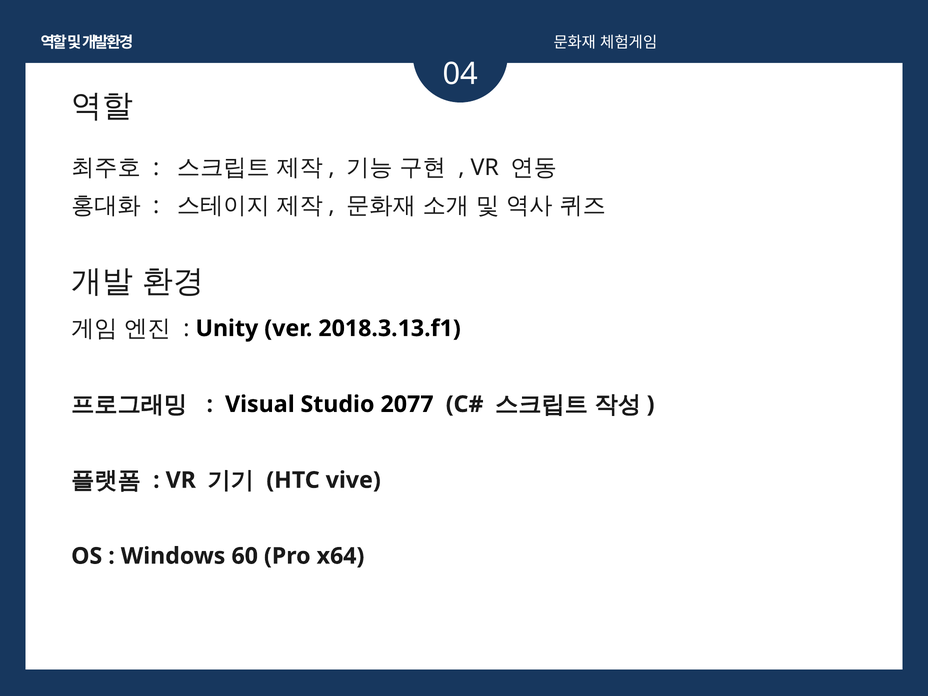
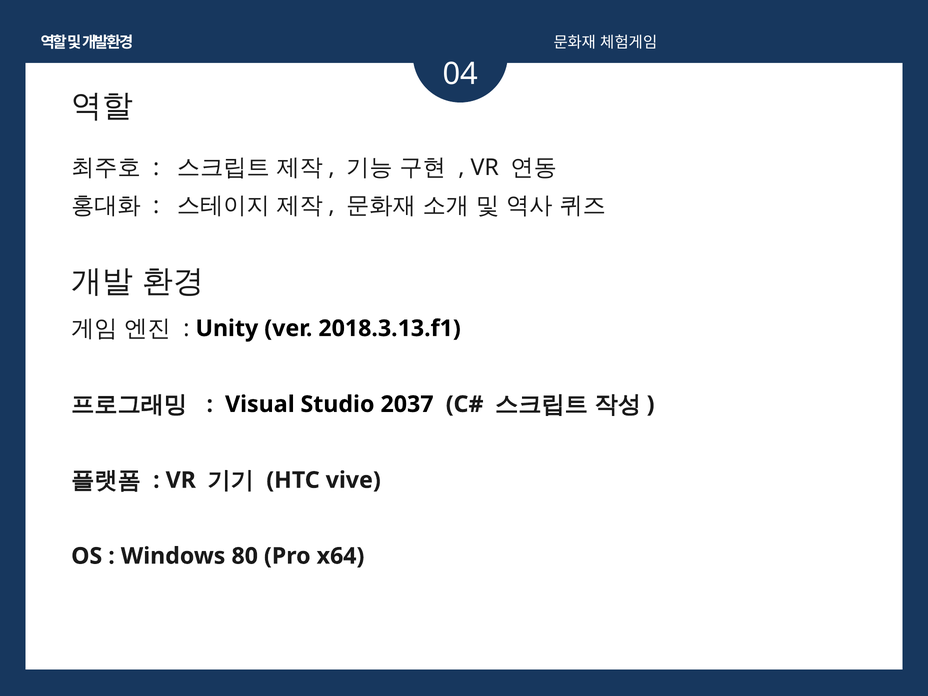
2077: 2077 -> 2037
60: 60 -> 80
